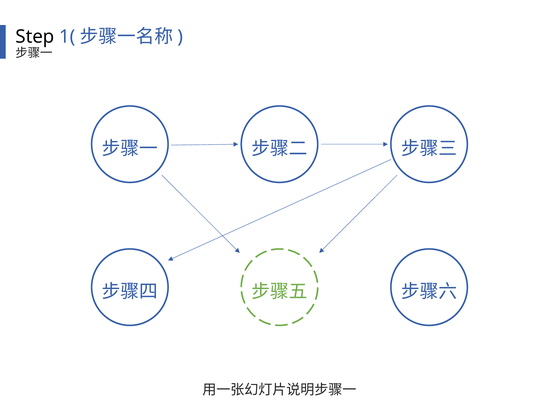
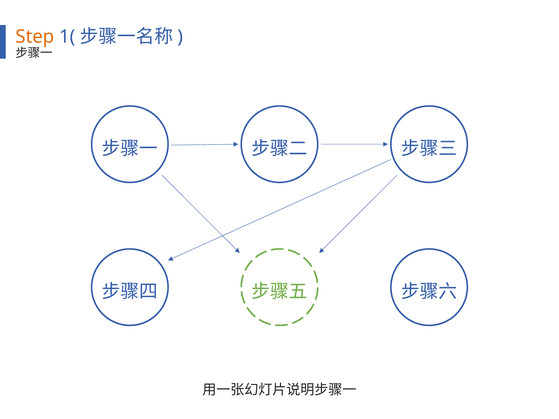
Step colour: black -> orange
